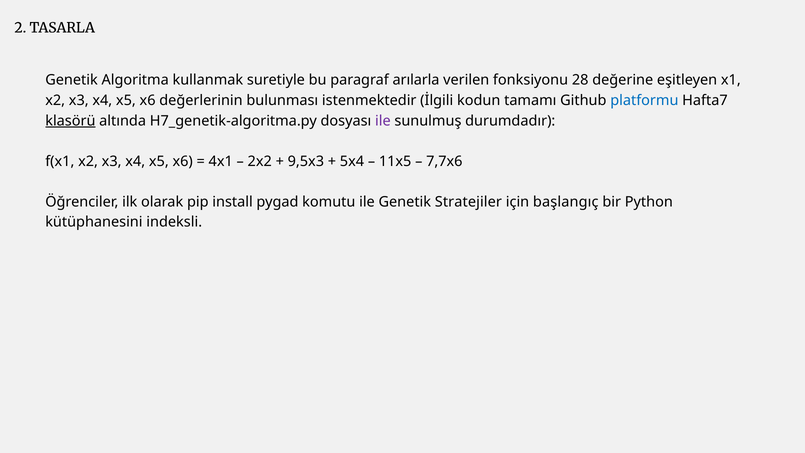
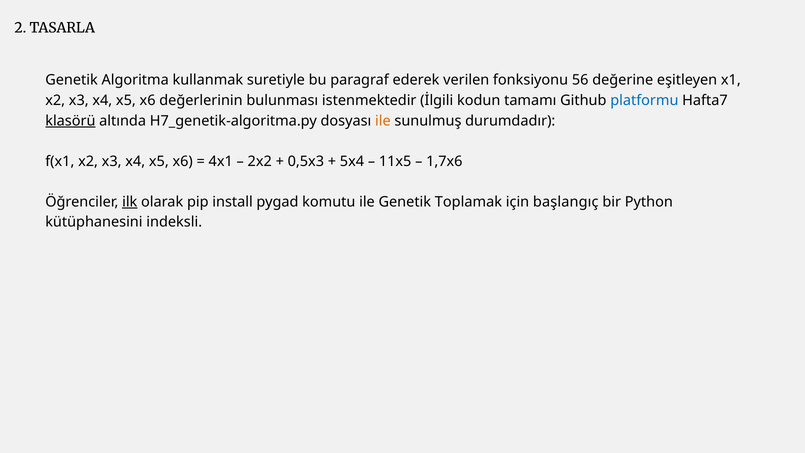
arılarla: arılarla -> ederek
28: 28 -> 56
ile at (383, 121) colour: purple -> orange
9,5x3: 9,5x3 -> 0,5x3
7,7x6: 7,7x6 -> 1,7x6
ilk underline: none -> present
Stratejiler: Stratejiler -> Toplamak
